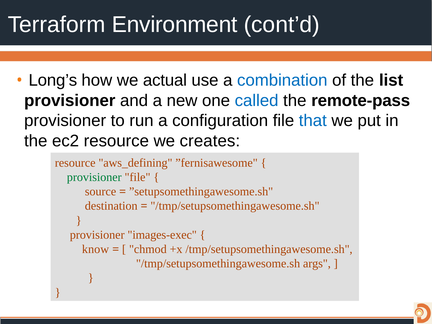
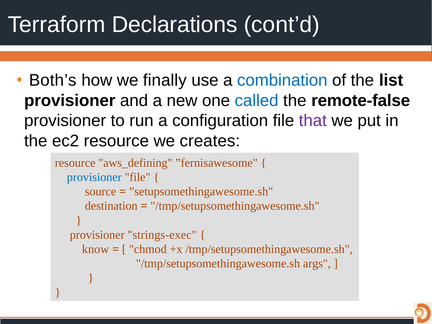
Environment: Environment -> Declarations
Long’s: Long’s -> Both’s
actual: actual -> finally
remote-pass: remote-pass -> remote-false
that colour: blue -> purple
provisioner at (94, 177) colour: green -> blue
images-exec: images-exec -> strings-exec
